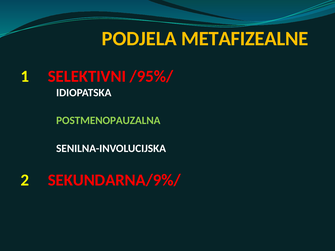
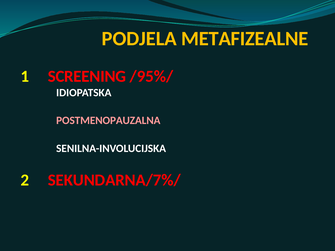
SELEKTIVNI: SELEKTIVNI -> SCREENING
POSTMENOPAUZALNA colour: light green -> pink
SEKUNDARNA/9%/: SEKUNDARNA/9%/ -> SEKUNDARNA/7%/
